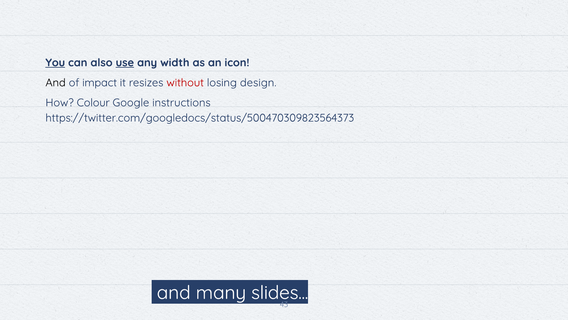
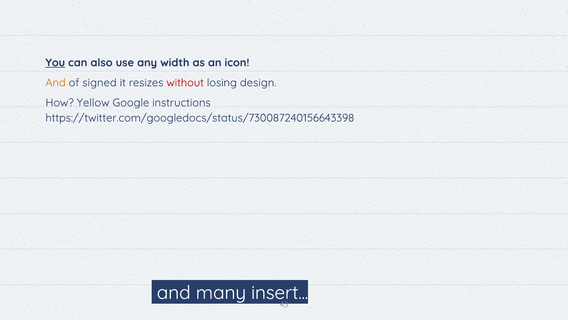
use underline: present -> none
And at (56, 83) colour: black -> orange
impact: impact -> signed
Colour: Colour -> Yellow
https://twitter.com/googledocs/status/500470309823564373: https://twitter.com/googledocs/status/500470309823564373 -> https://twitter.com/googledocs/status/730087240156643398
slides: slides -> insert
